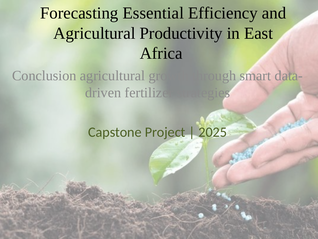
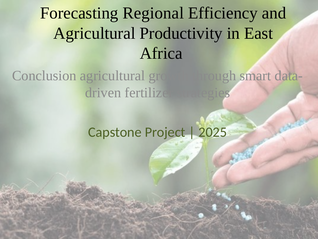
Essential: Essential -> Regional
